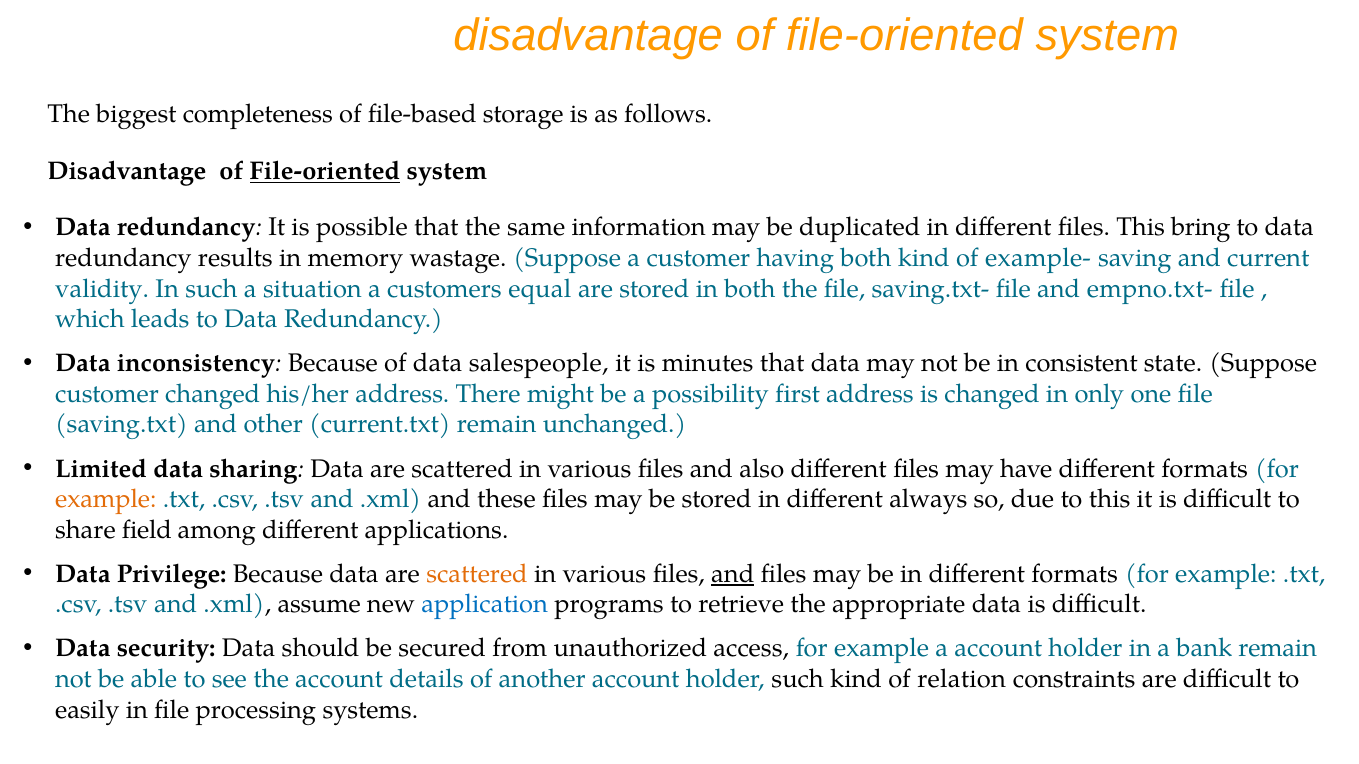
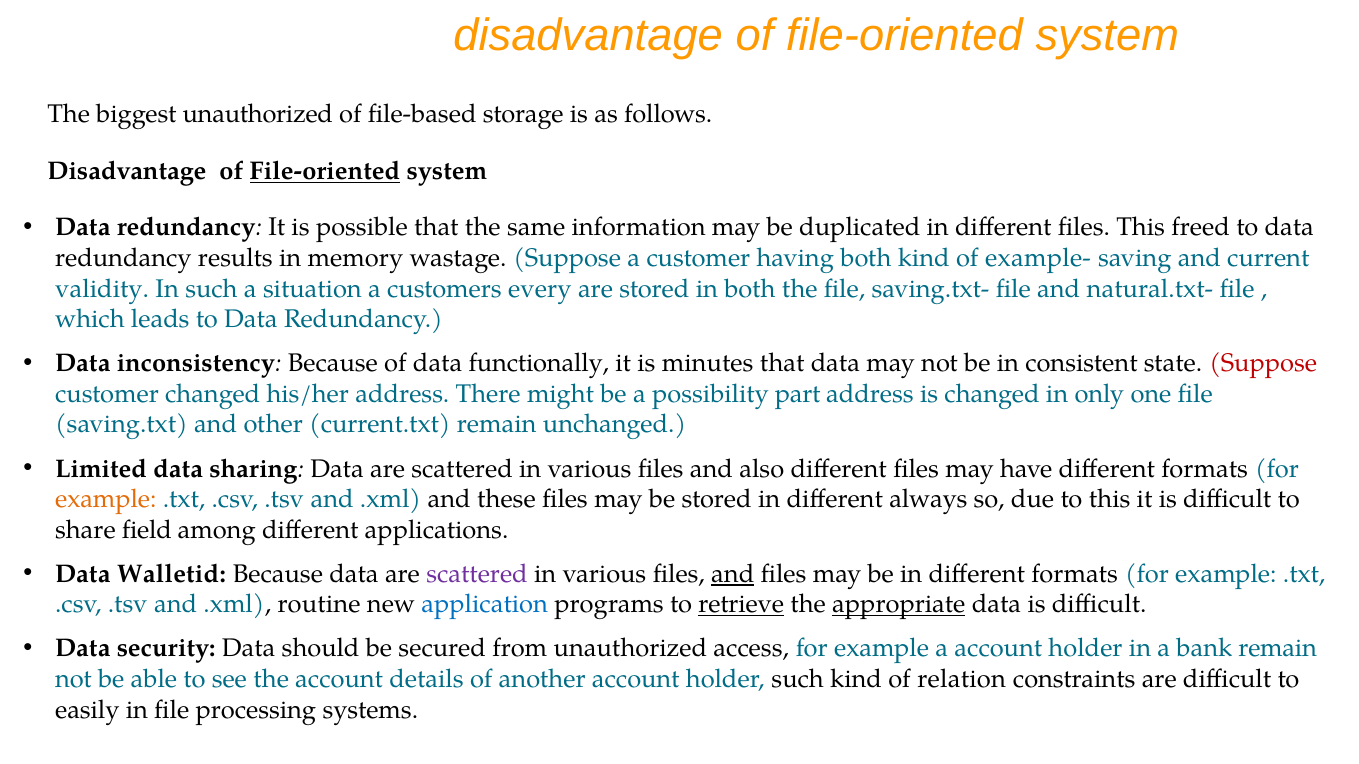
biggest completeness: completeness -> unauthorized
bring: bring -> freed
equal: equal -> every
empno.txt-: empno.txt- -> natural.txt-
salespeople: salespeople -> functionally
Suppose at (1263, 364) colour: black -> red
first: first -> part
Privilege: Privilege -> Walletid
scattered at (477, 574) colour: orange -> purple
assume: assume -> routine
retrieve underline: none -> present
appropriate underline: none -> present
